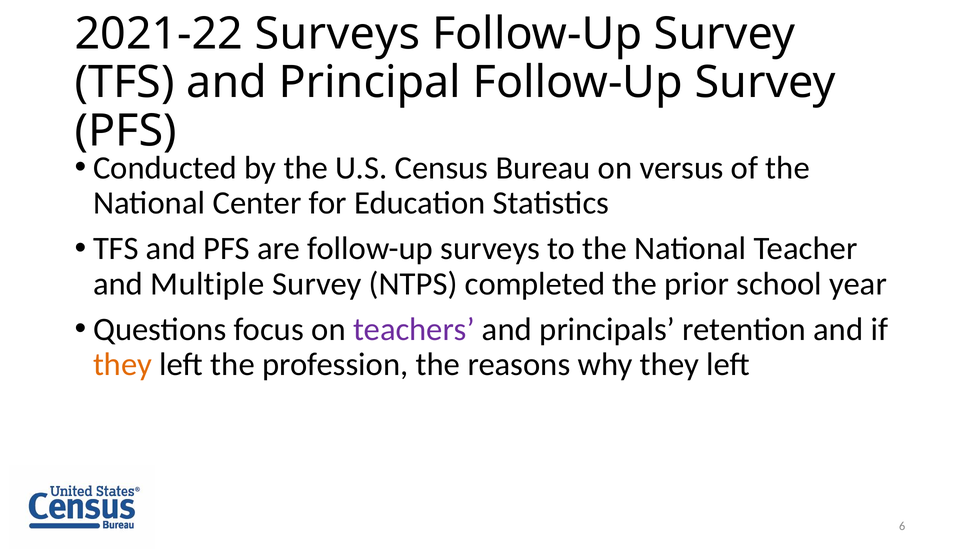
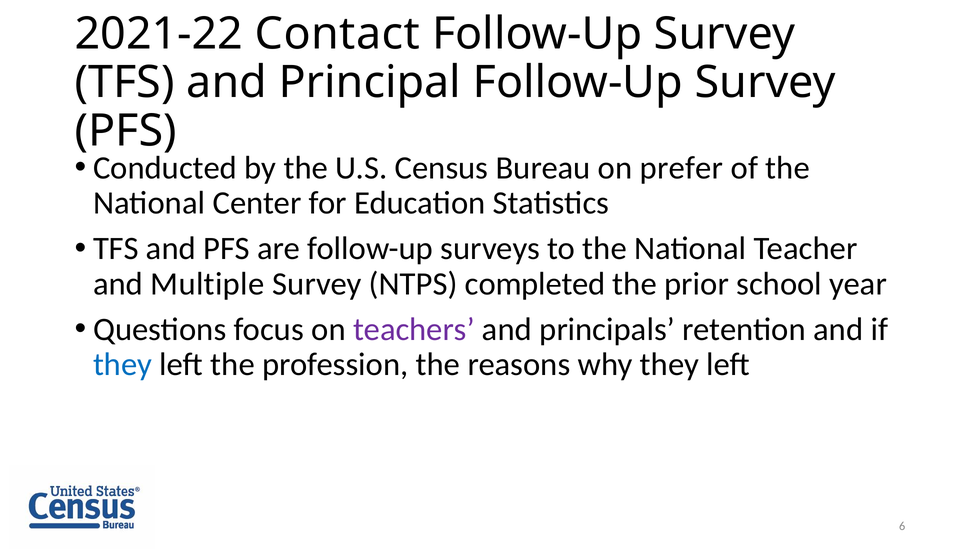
2021-22 Surveys: Surveys -> Contact
versus: versus -> prefer
they at (123, 365) colour: orange -> blue
